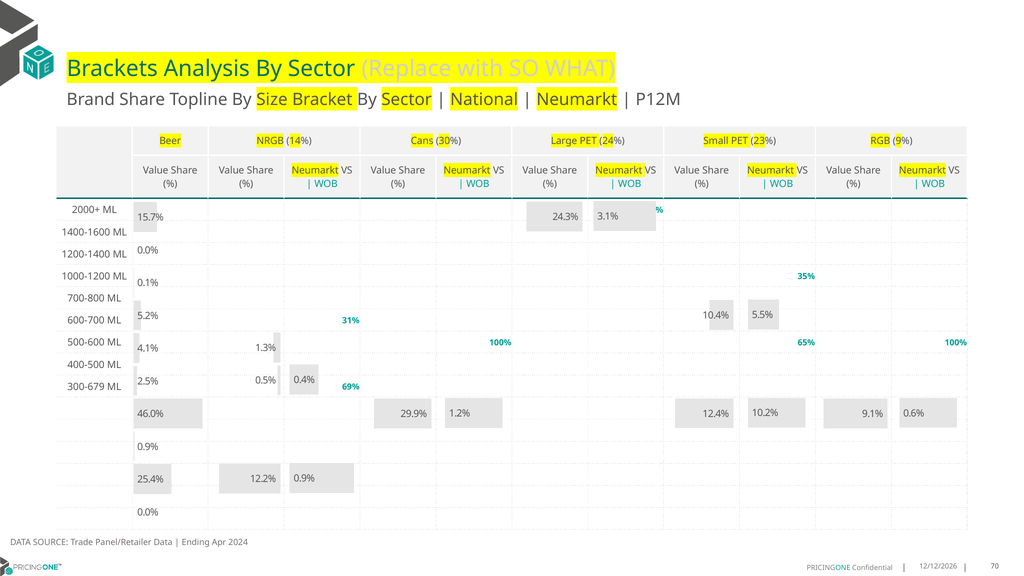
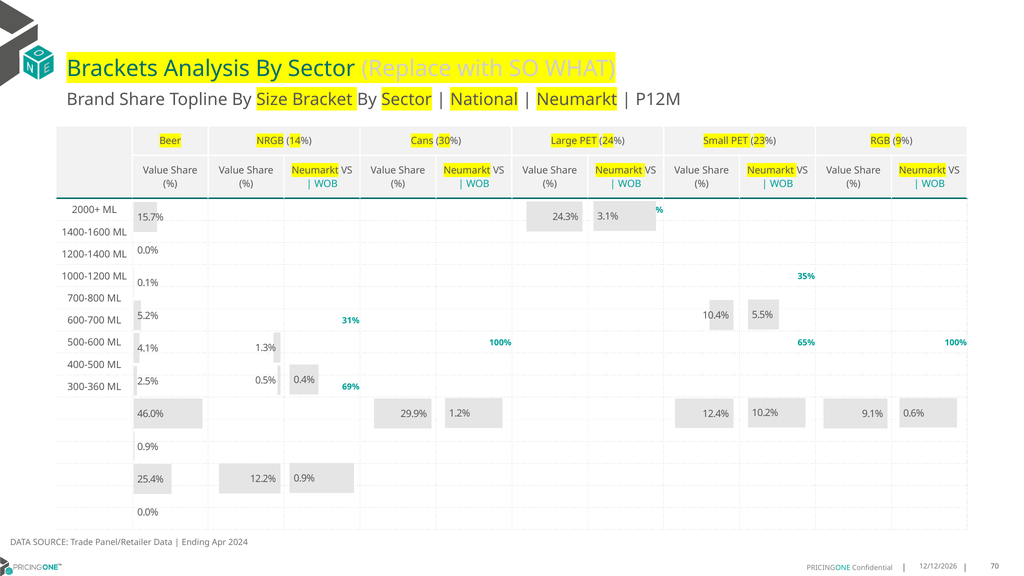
300-679: 300-679 -> 300-360
